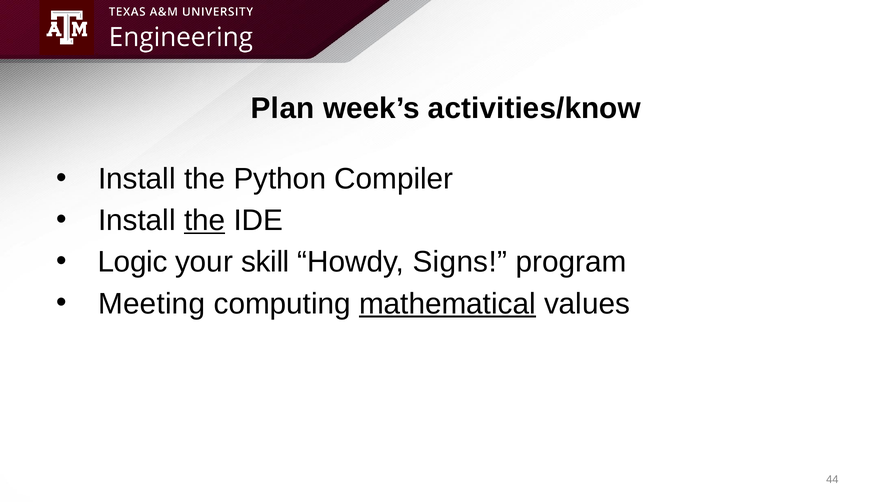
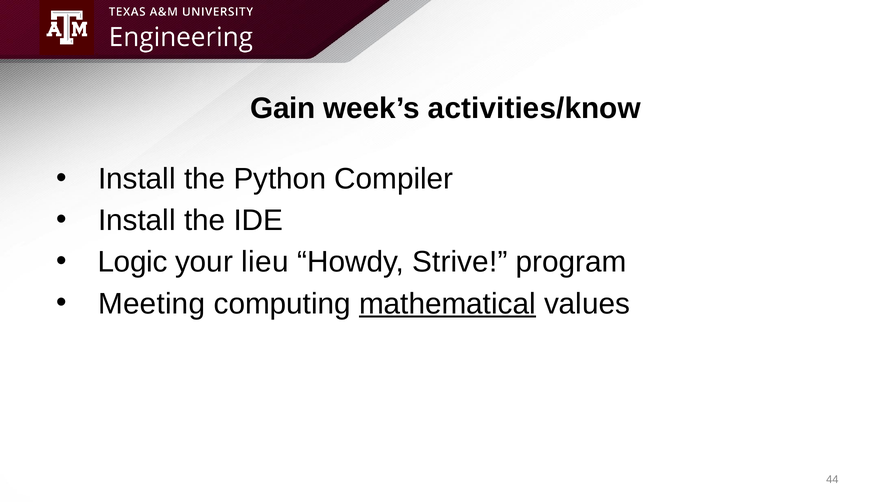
Plan: Plan -> Gain
the at (205, 220) underline: present -> none
skill: skill -> lieu
Signs: Signs -> Strive
